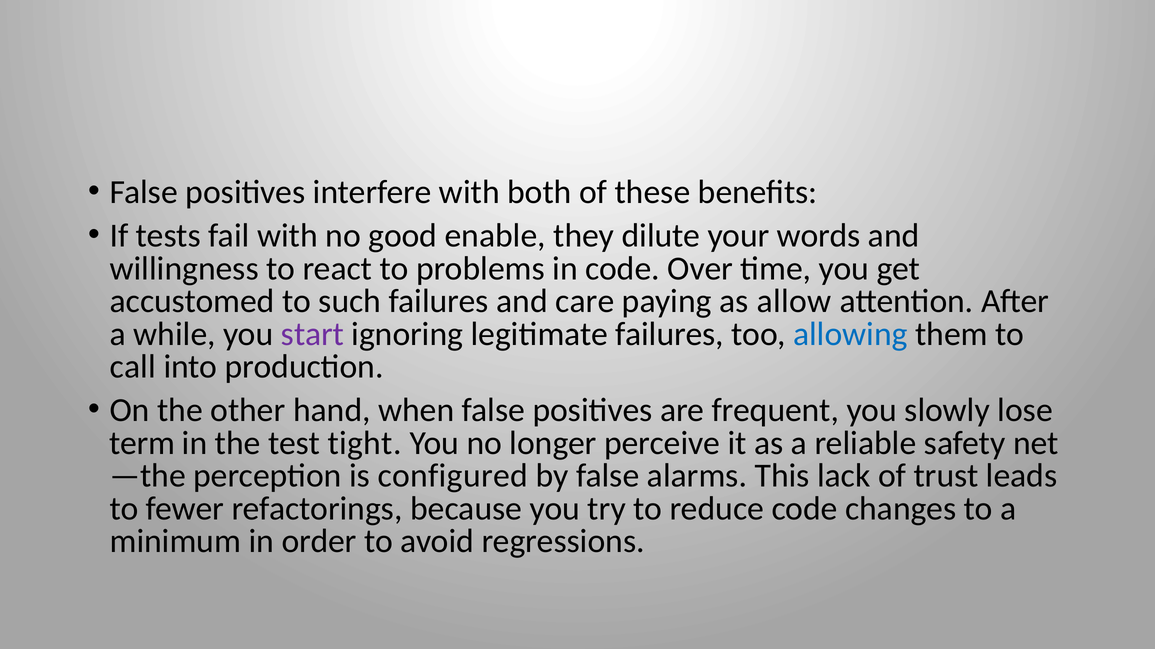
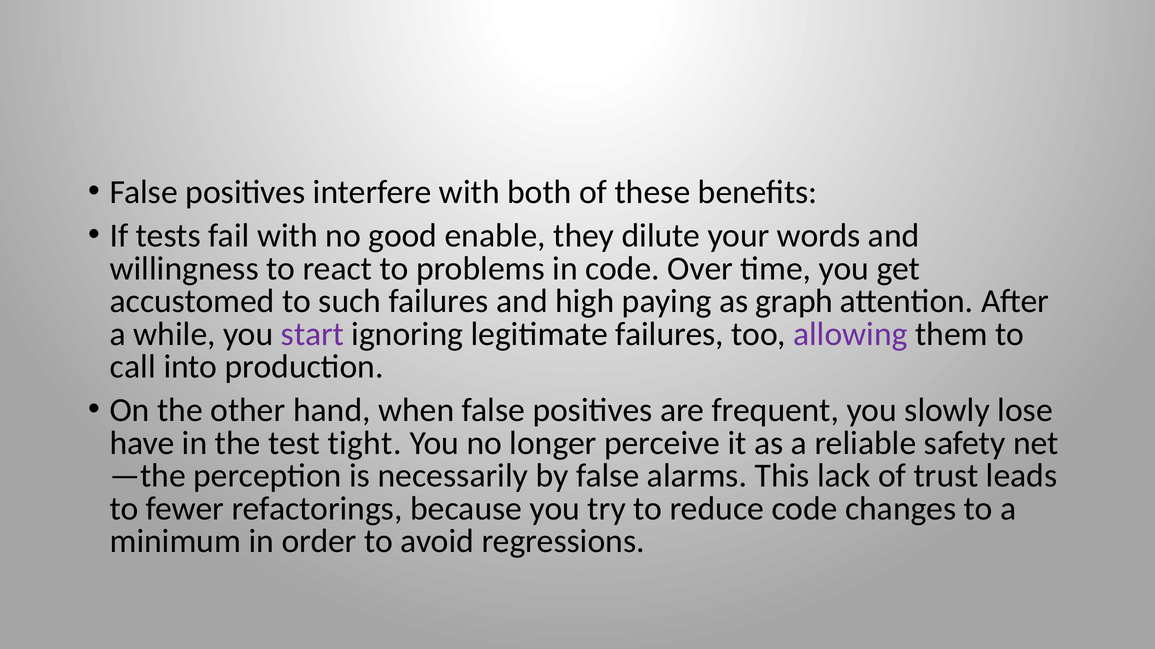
care: care -> high
allow: allow -> graph
allowing colour: blue -> purple
term: term -> have
configured: configured -> necessarily
